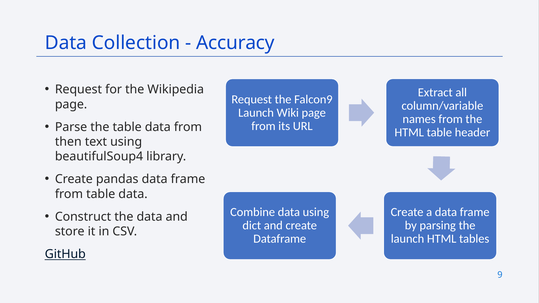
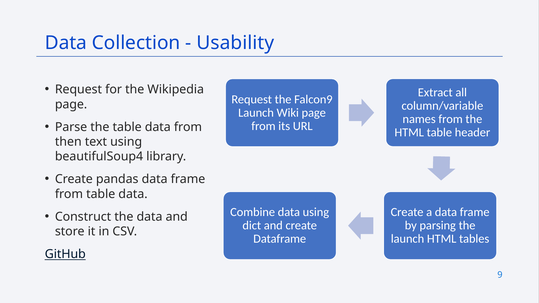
Accuracy: Accuracy -> Usability
